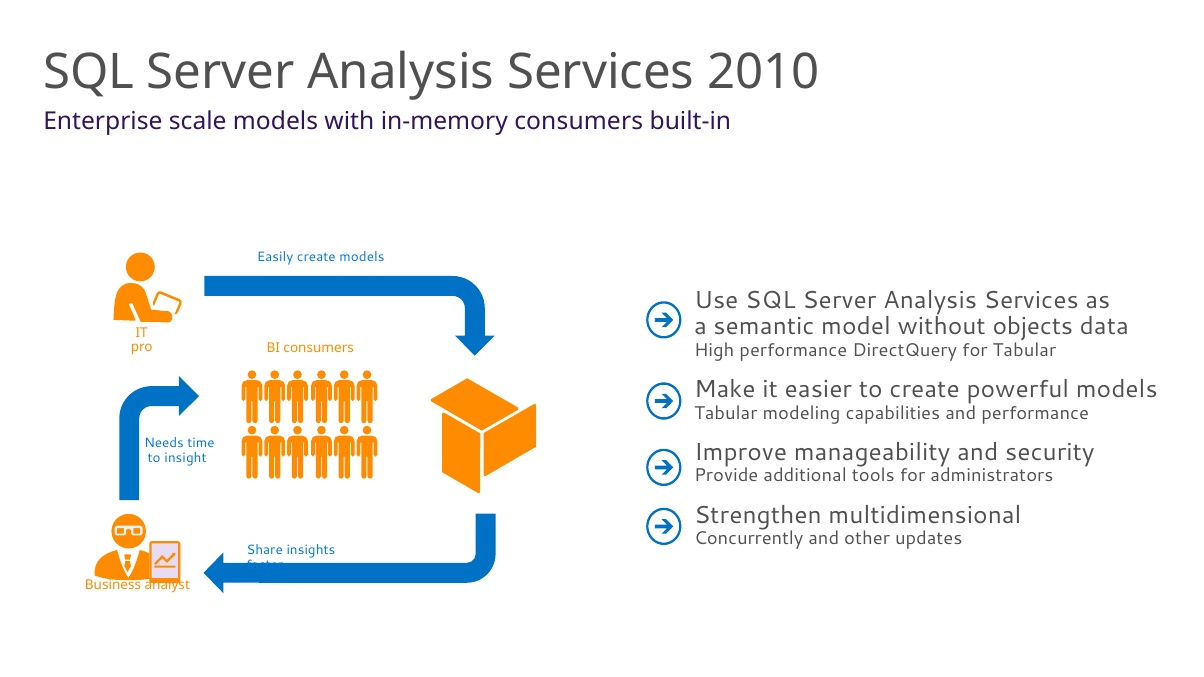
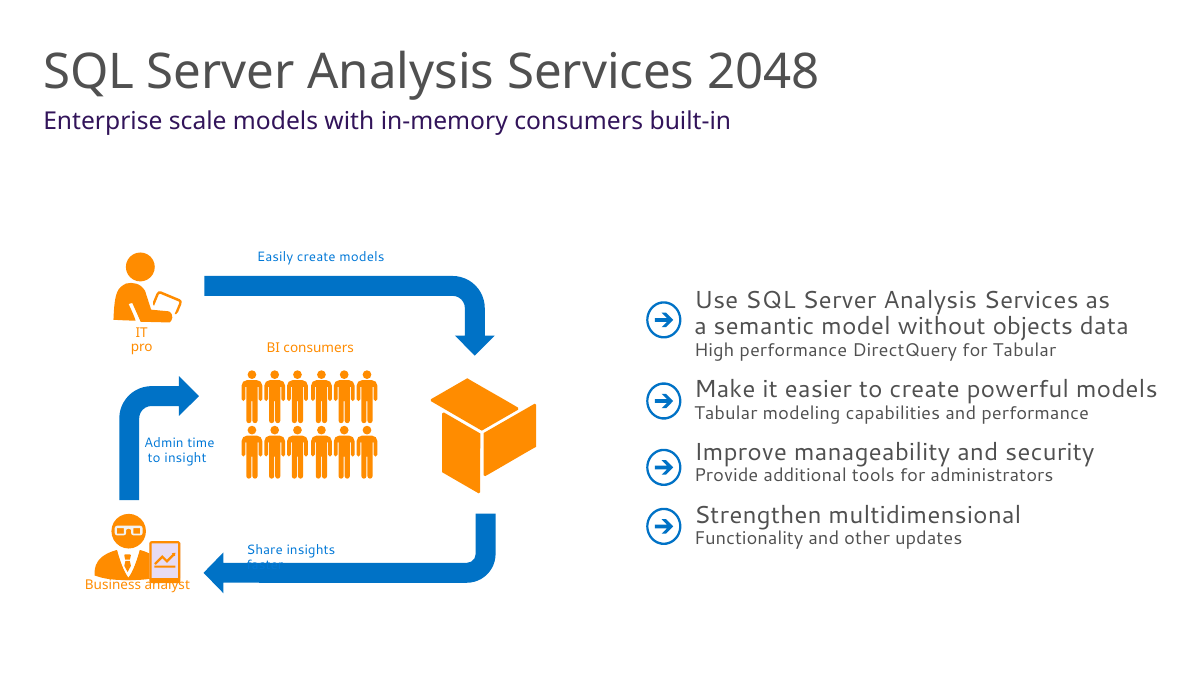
2010: 2010 -> 2048
Needs: Needs -> Admin
Concurrently: Concurrently -> Functionality
